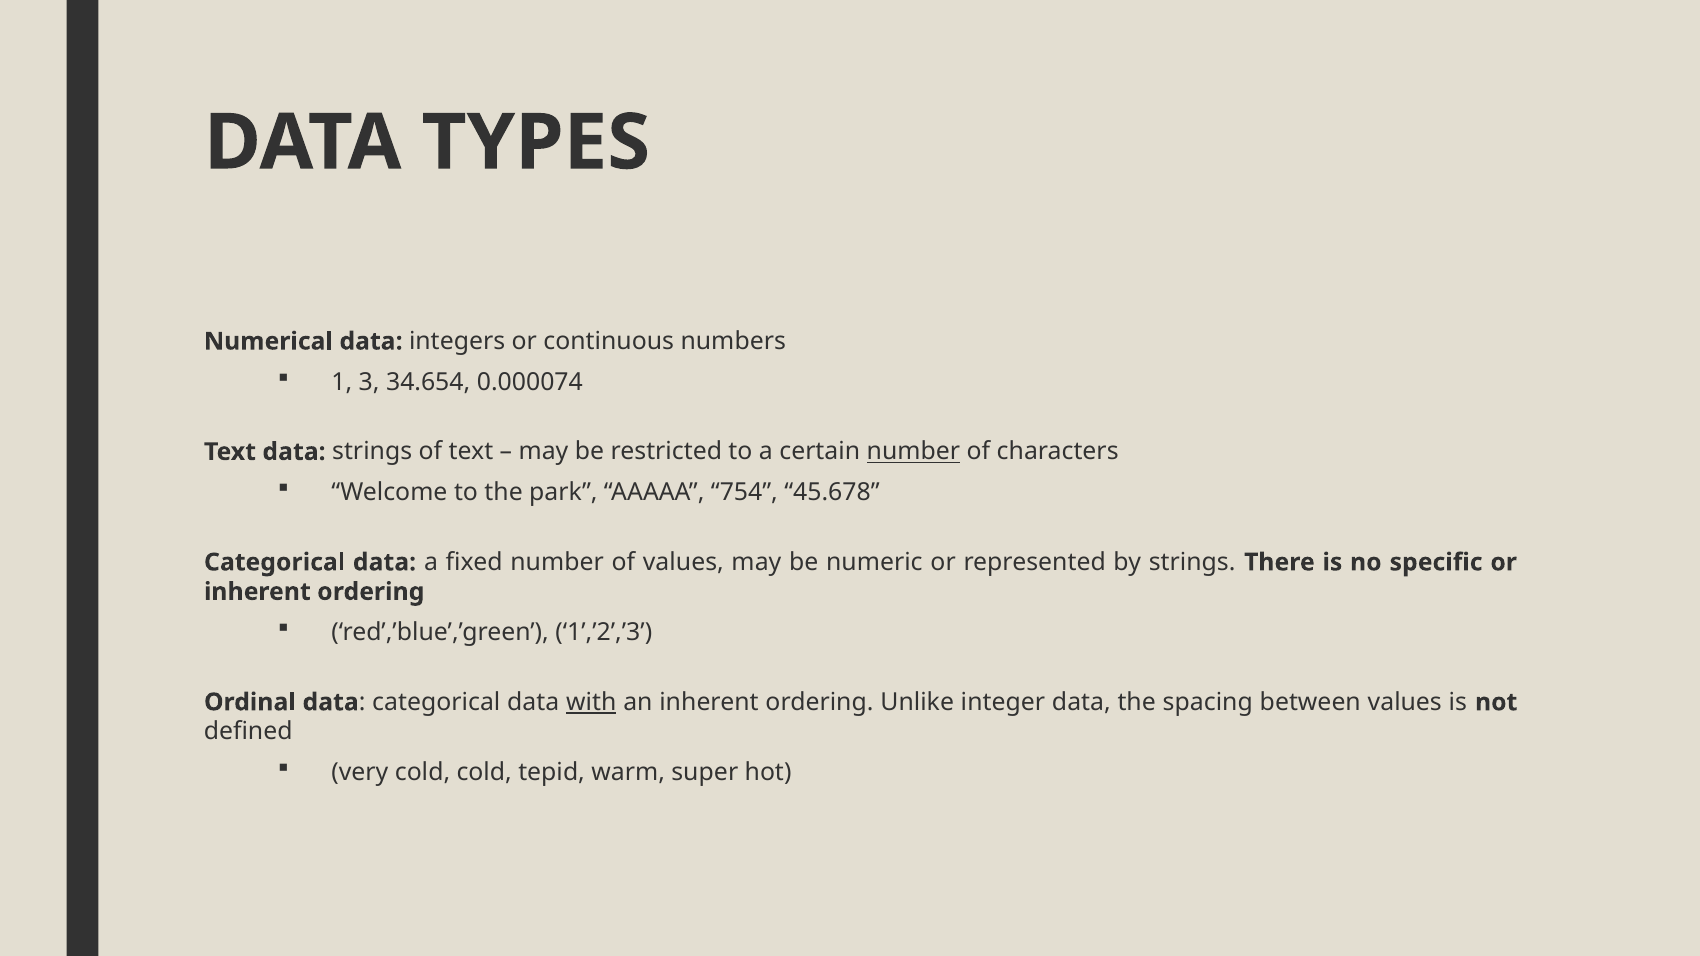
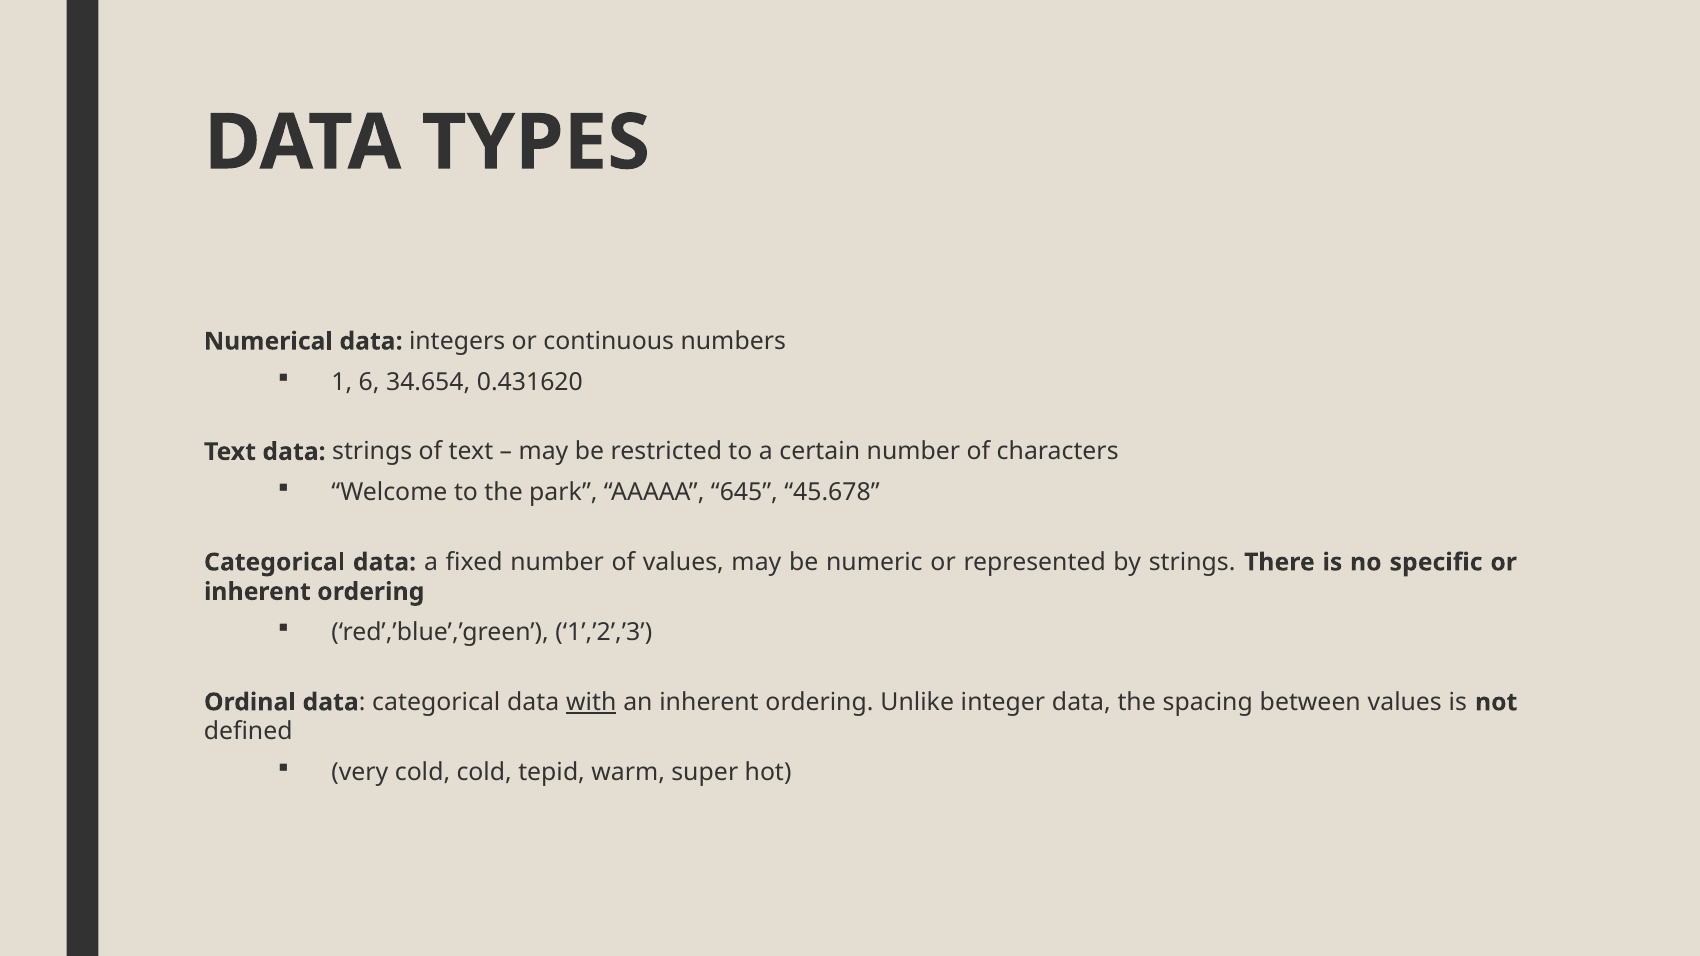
3: 3 -> 6
0.000074: 0.000074 -> 0.431620
number at (913, 452) underline: present -> none
754: 754 -> 645
